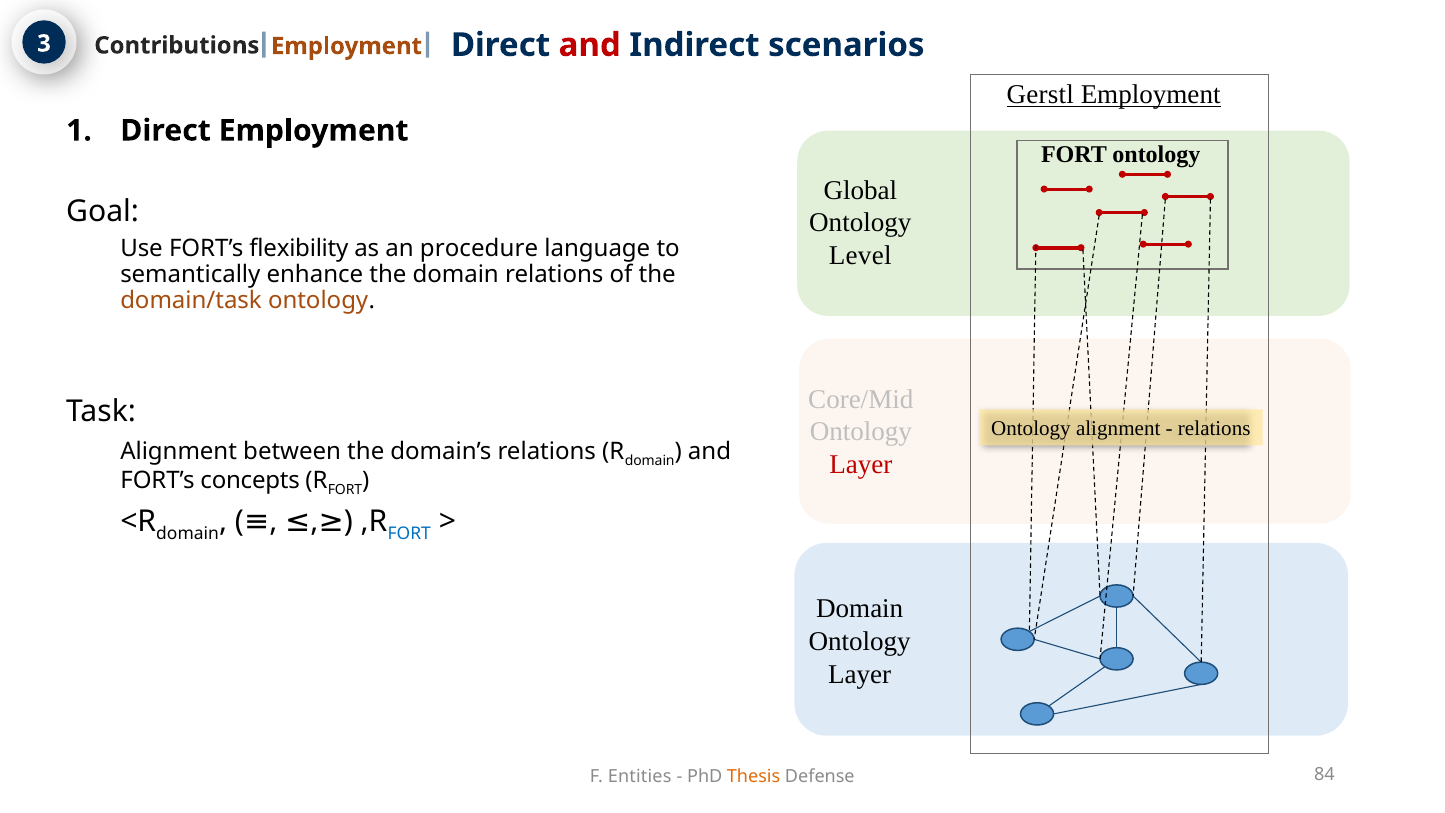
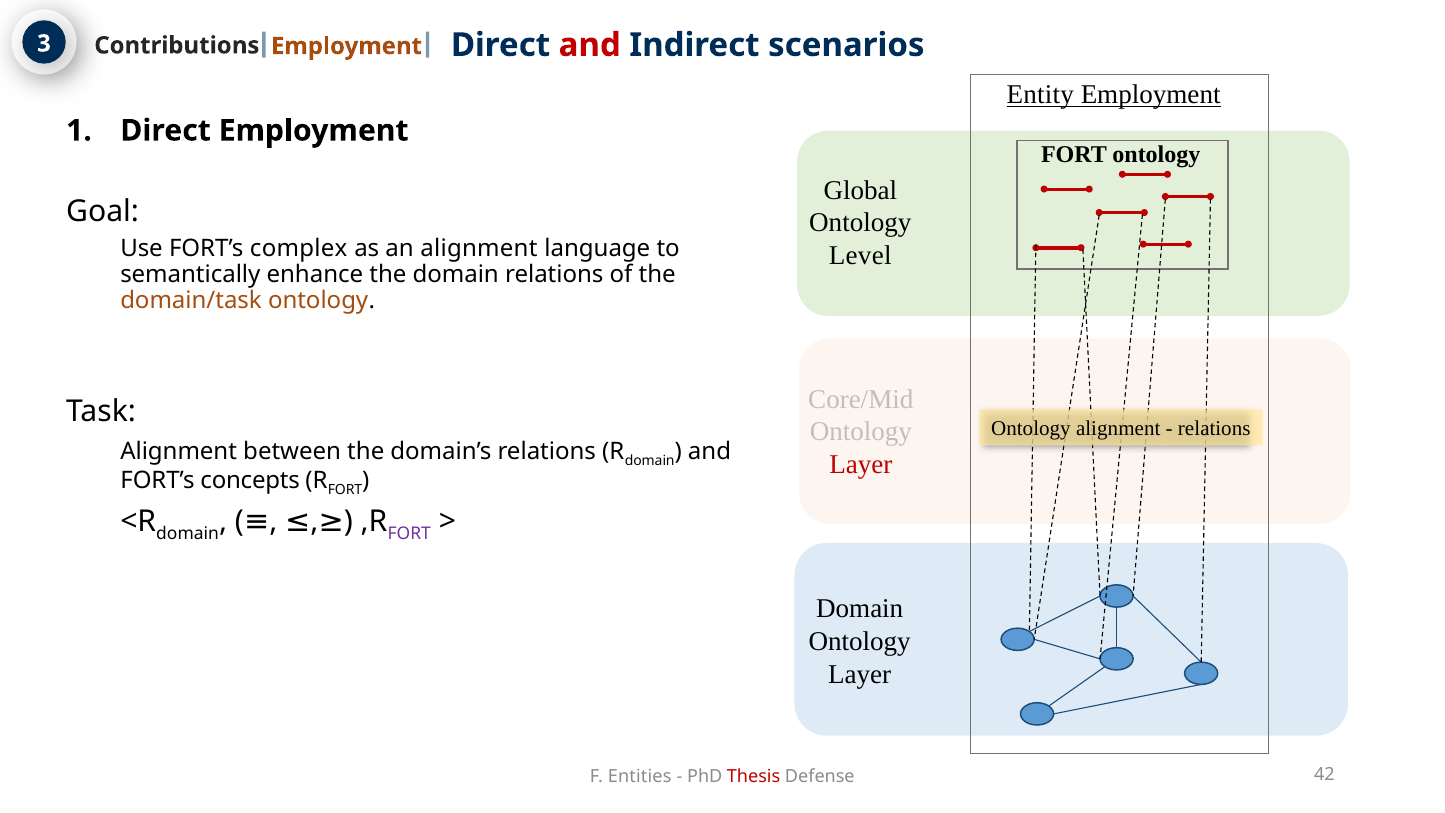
Gerstl: Gerstl -> Entity
flexibility: flexibility -> complex
an procedure: procedure -> alignment
FORT at (409, 533) colour: blue -> purple
Thesis colour: orange -> red
84: 84 -> 42
